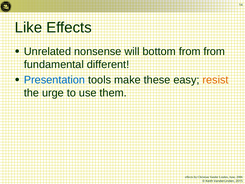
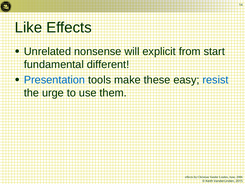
bottom: bottom -> explicit
from from: from -> start
resist colour: orange -> blue
